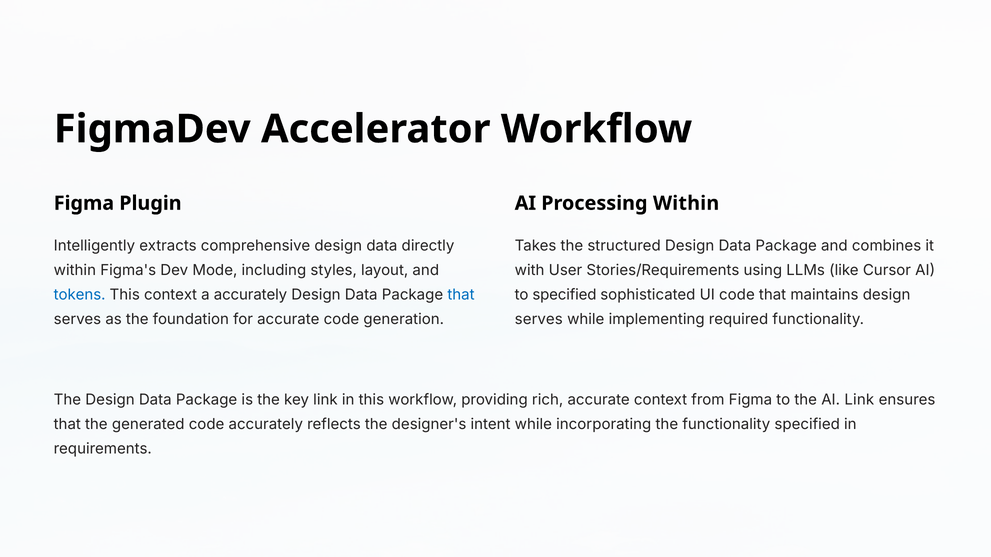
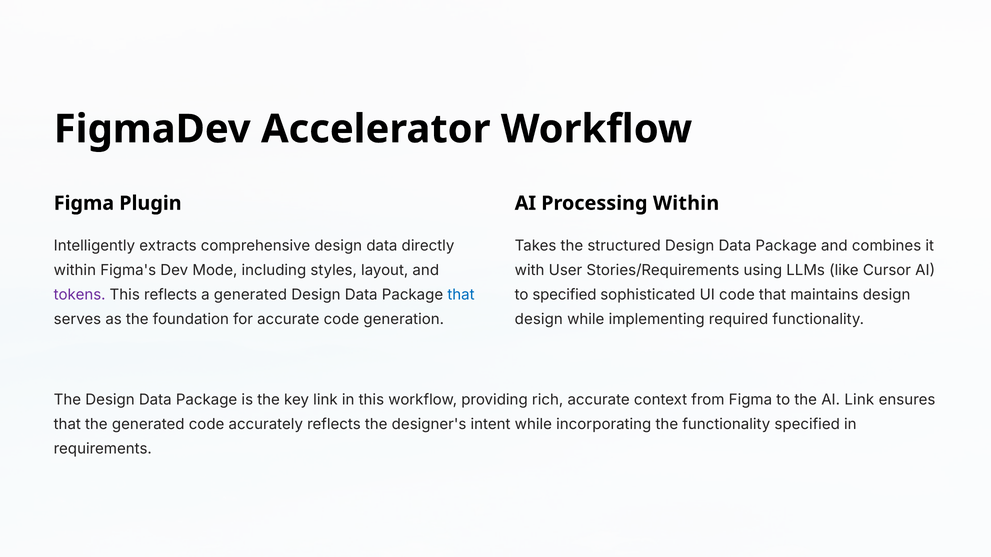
tokens colour: blue -> purple
This context: context -> reflects
a accurately: accurately -> generated
serves at (539, 320): serves -> design
